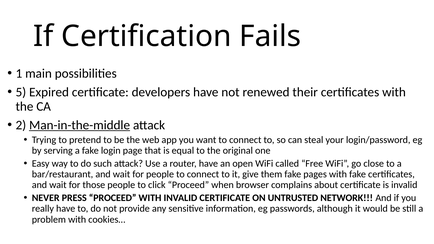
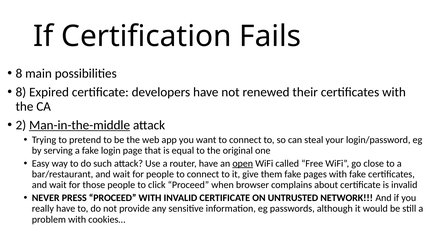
1 at (19, 74): 1 -> 8
5 at (21, 92): 5 -> 8
open underline: none -> present
